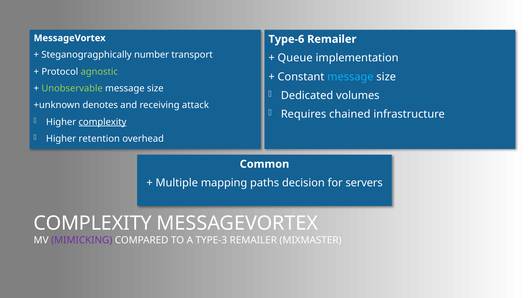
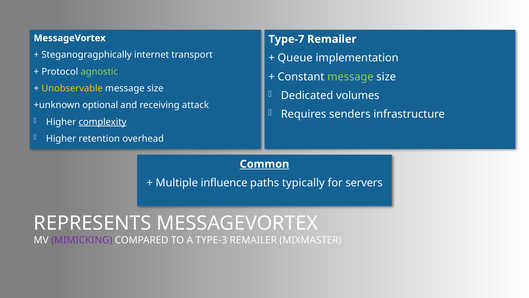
Type-6: Type-6 -> Type-7
number: number -> internet
message at (350, 77) colour: light blue -> light green
Unobservable colour: light green -> yellow
denotes: denotes -> optional
chained: chained -> senders
Common underline: none -> present
mapping: mapping -> influence
decision: decision -> typically
COMPLEXITY at (93, 223): COMPLEXITY -> REPRESENTS
